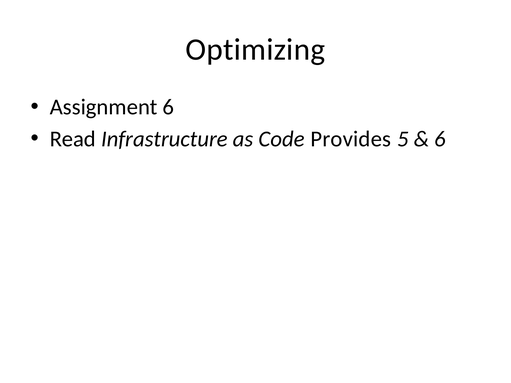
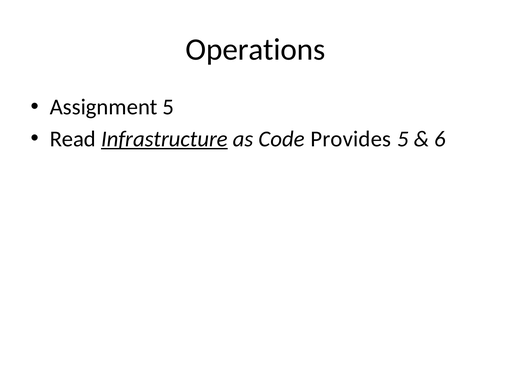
Optimizing: Optimizing -> Operations
Assignment 6: 6 -> 5
Infrastructure underline: none -> present
